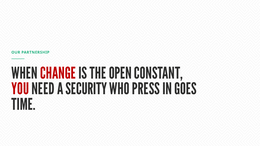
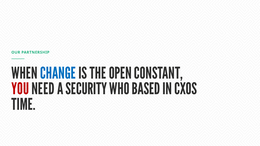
CHANGE colour: red -> blue
PRESS: PRESS -> BASED
GOES: GOES -> CXOS
